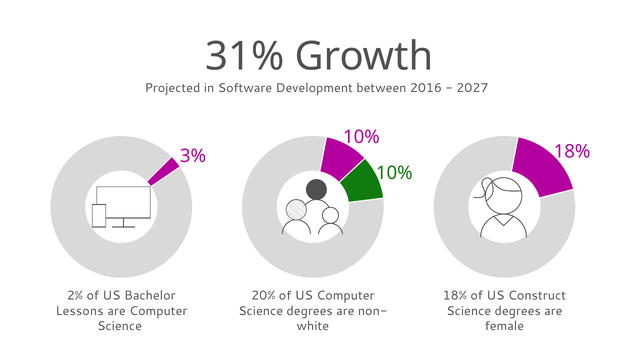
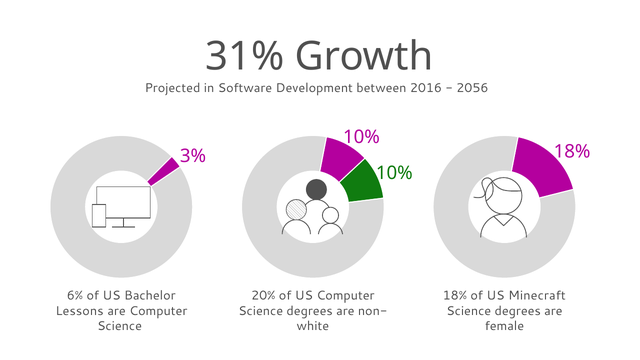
2027: 2027 -> 2056
2%: 2% -> 6%
Construct: Construct -> Minecraft
